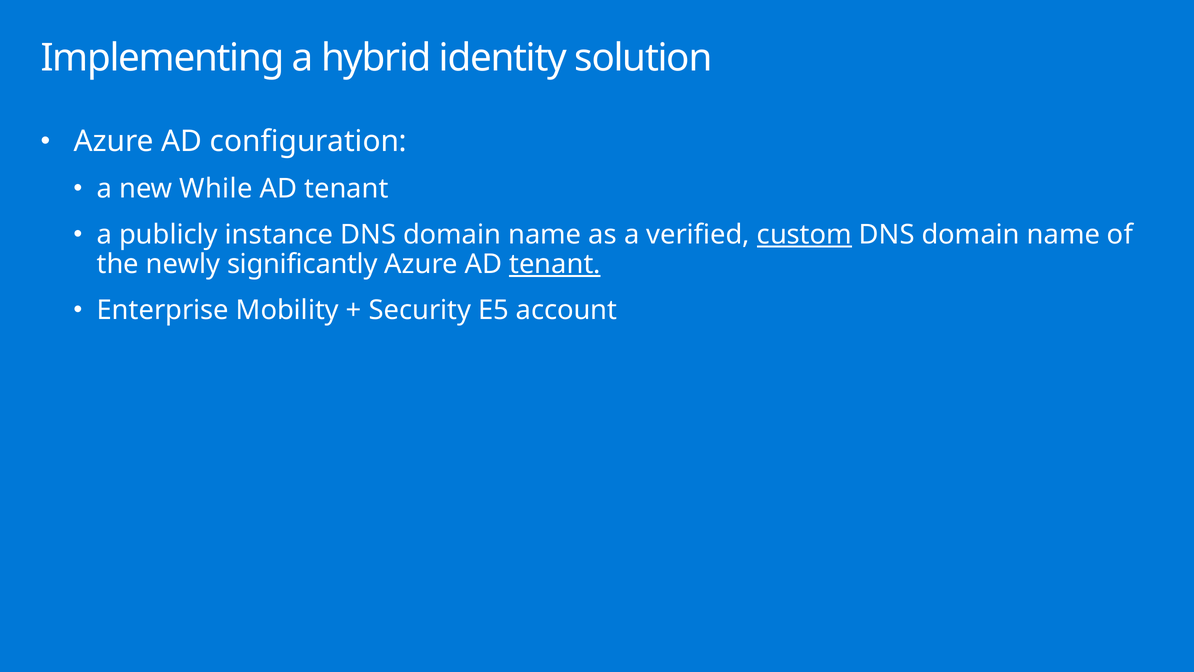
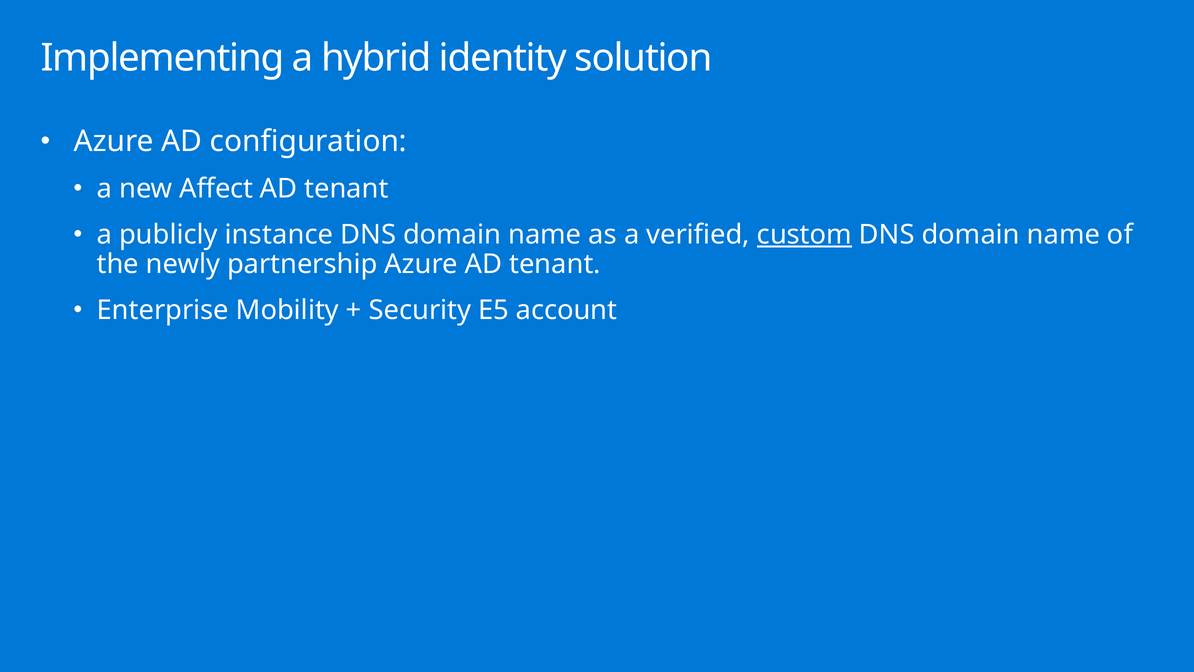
While: While -> Affect
significantly: significantly -> partnership
tenant at (555, 264) underline: present -> none
